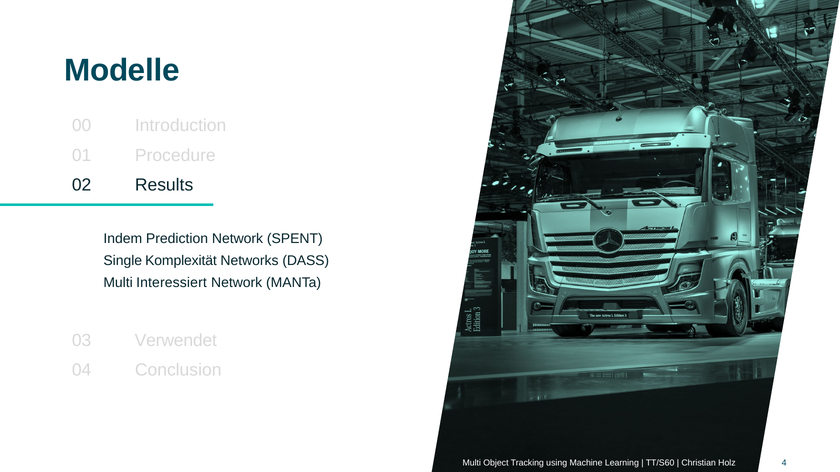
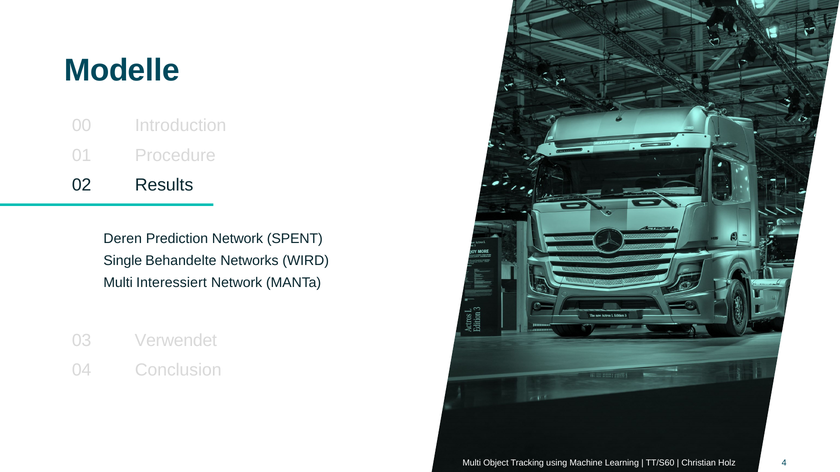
Indem: Indem -> Deren
Komplexität: Komplexität -> Behandelte
DASS: DASS -> WIRD
